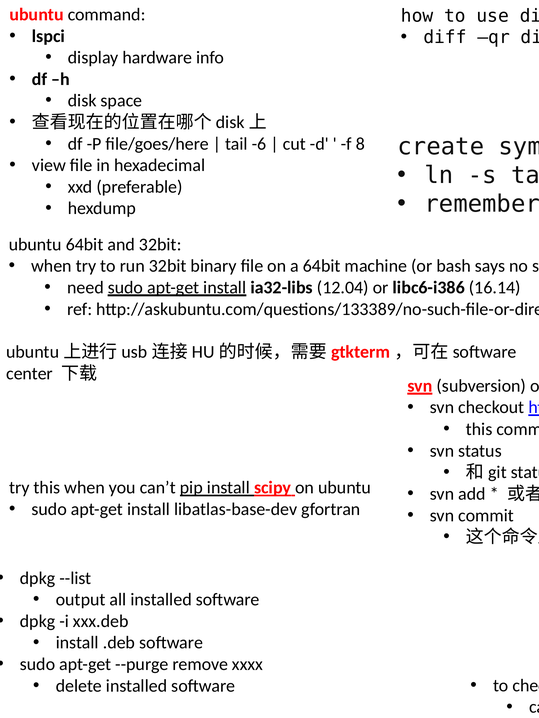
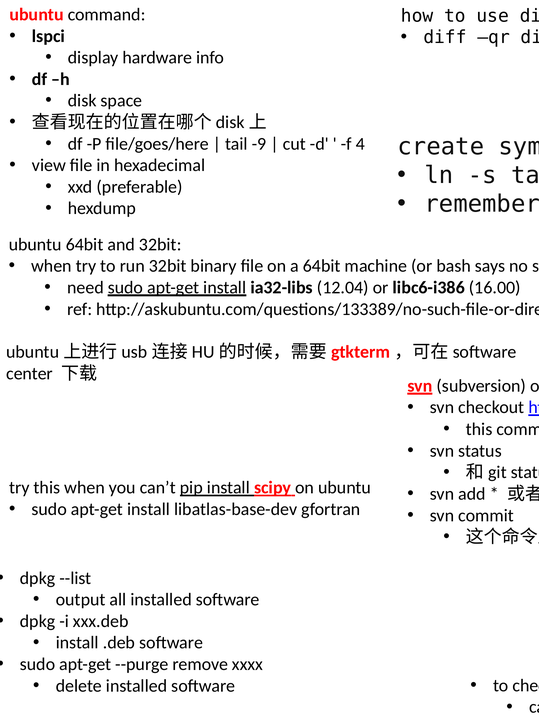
-6: -6 -> -9
8: 8 -> 4
16.14: 16.14 -> 16.00
